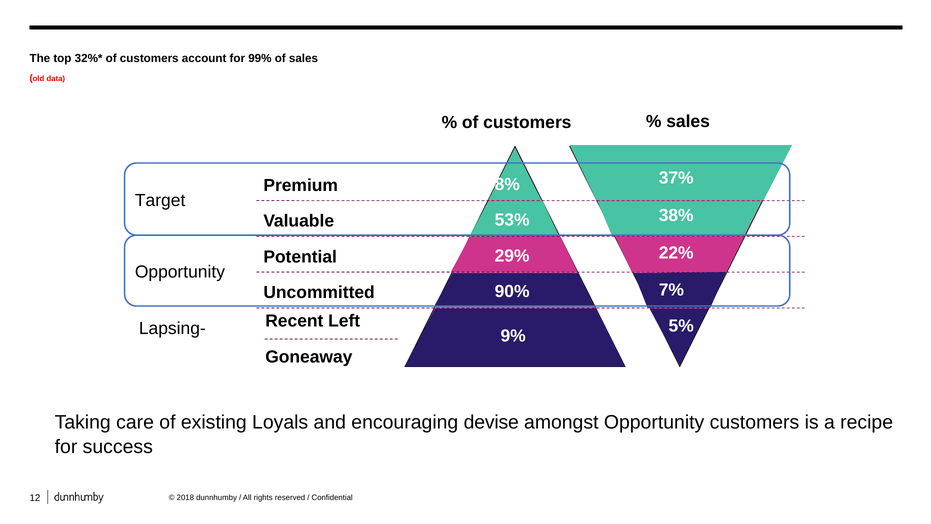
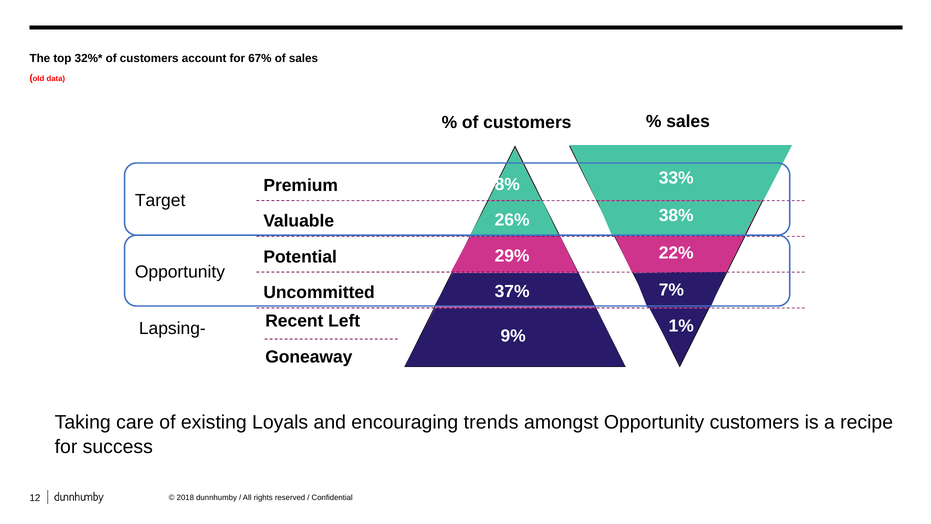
99%: 99% -> 67%
37%: 37% -> 33%
53%: 53% -> 26%
90%: 90% -> 37%
5%: 5% -> 1%
devise: devise -> trends
